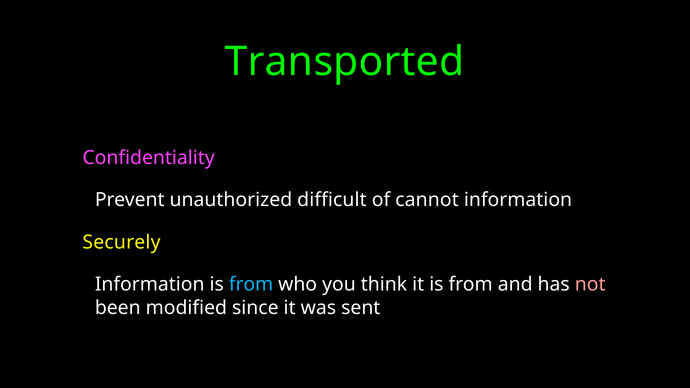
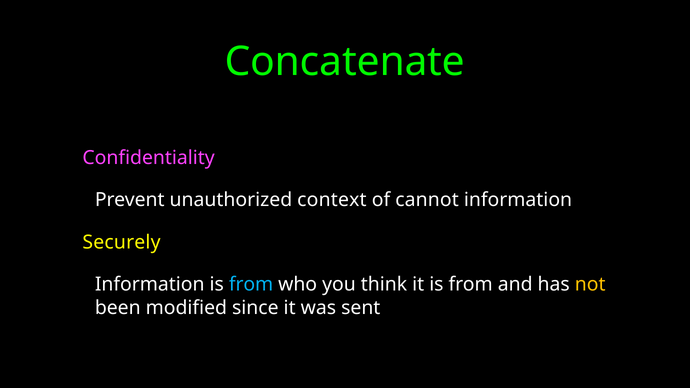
Transported: Transported -> Concatenate
difficult: difficult -> context
not colour: pink -> yellow
